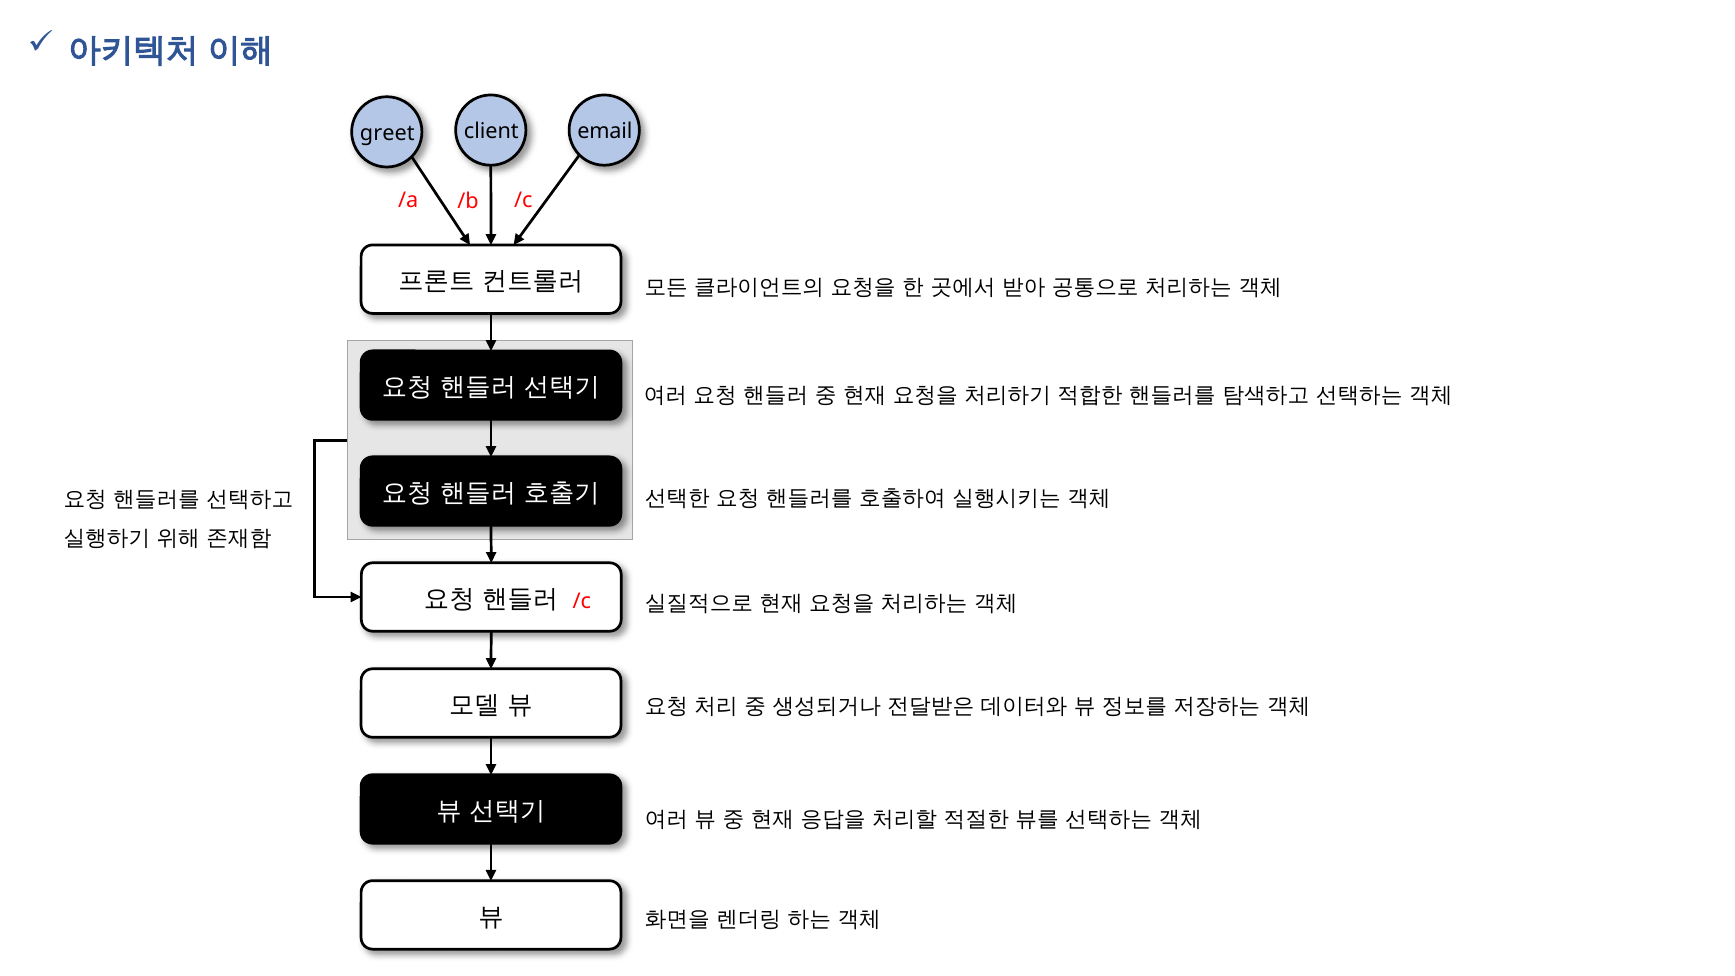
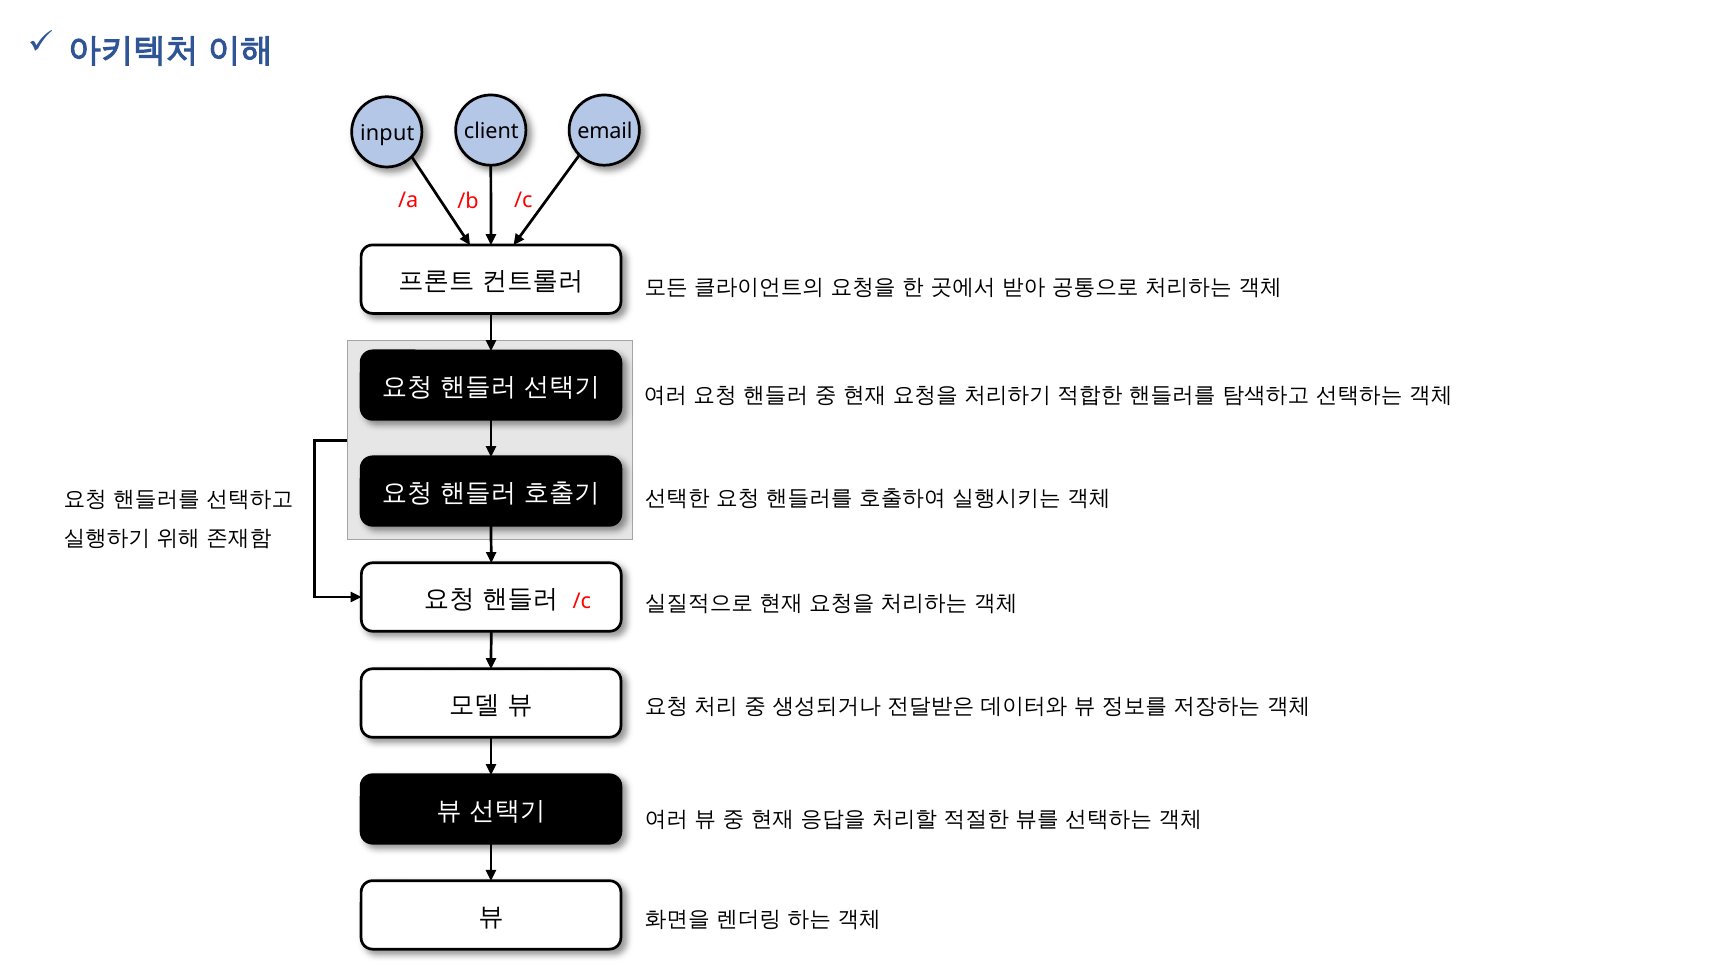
greet: greet -> input
